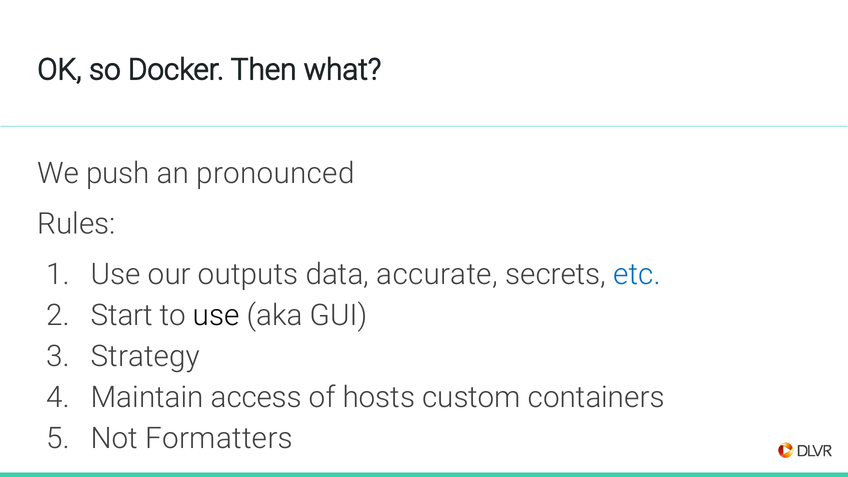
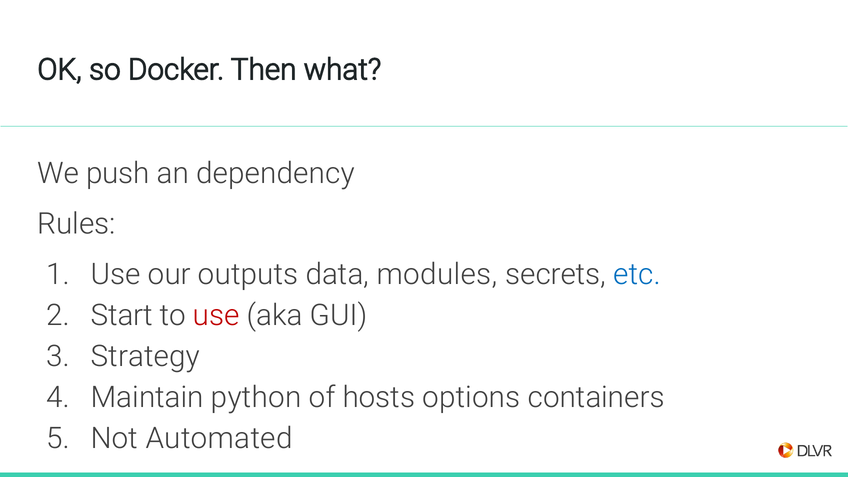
pronounced: pronounced -> dependency
accurate: accurate -> modules
use at (216, 315) colour: black -> red
access: access -> python
custom: custom -> options
Formatters: Formatters -> Automated
